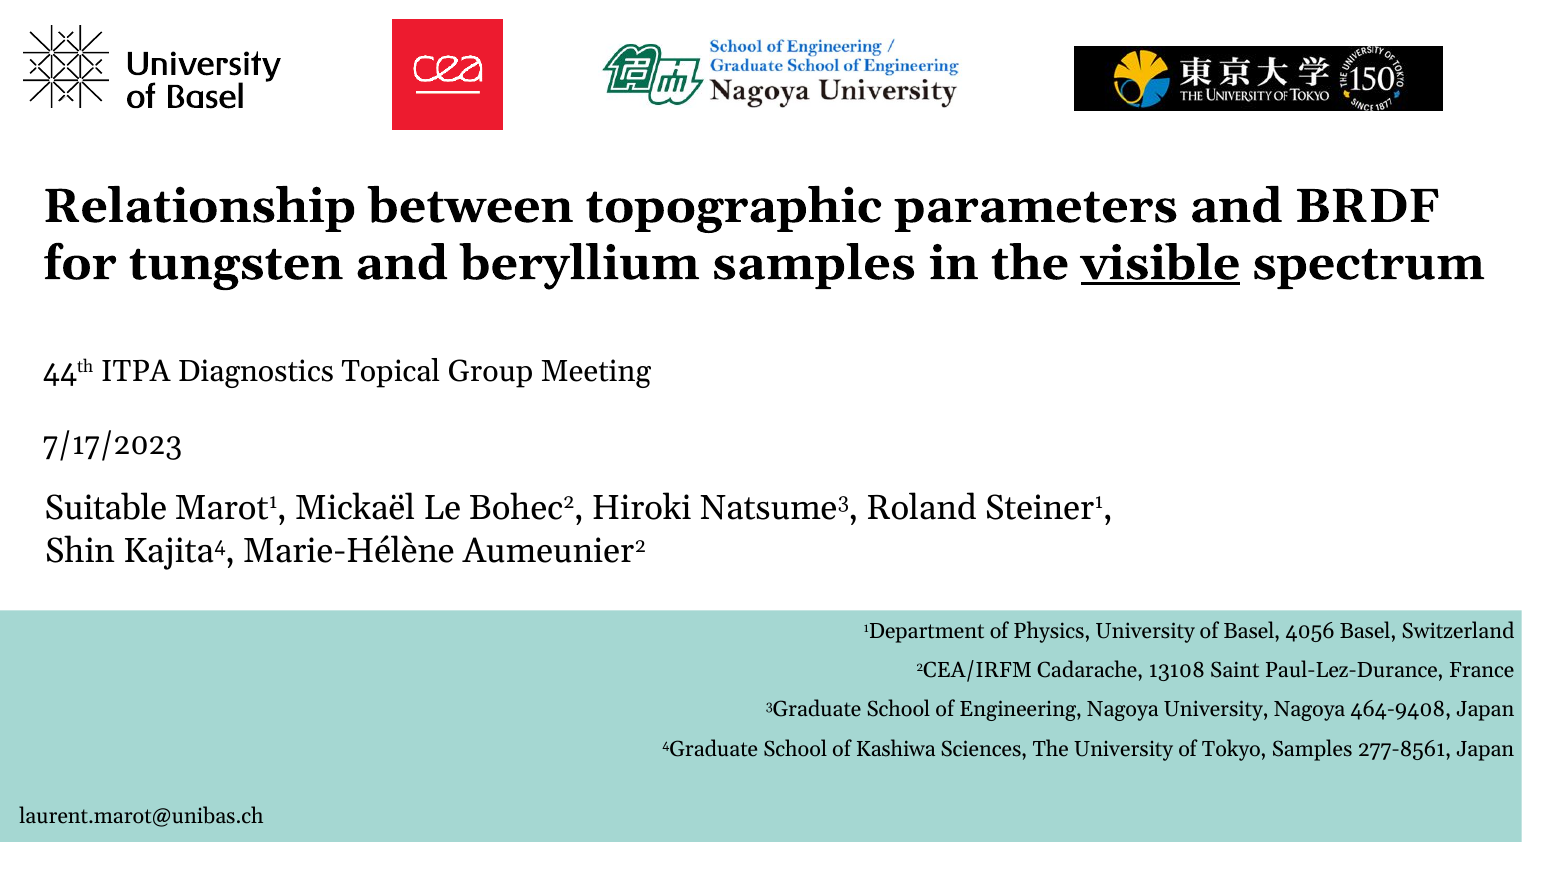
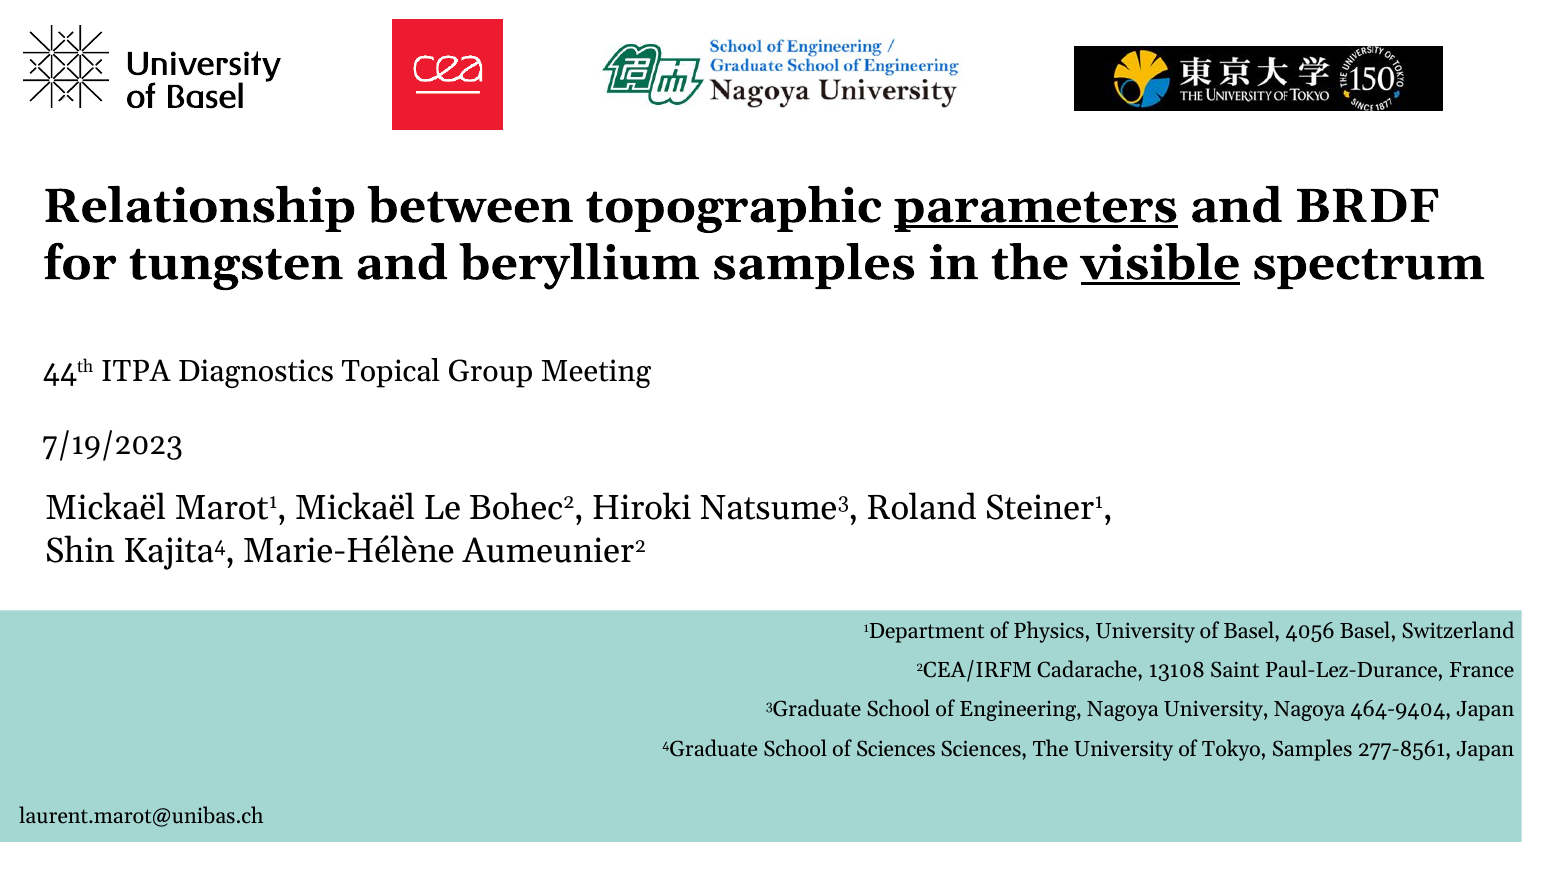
parameters underline: none -> present
7/17/2023: 7/17/2023 -> 7/19/2023
Suitable at (106, 508): Suitable -> Mickaël
464-9408: 464-9408 -> 464-9404
of Kashiwa: Kashiwa -> Sciences
